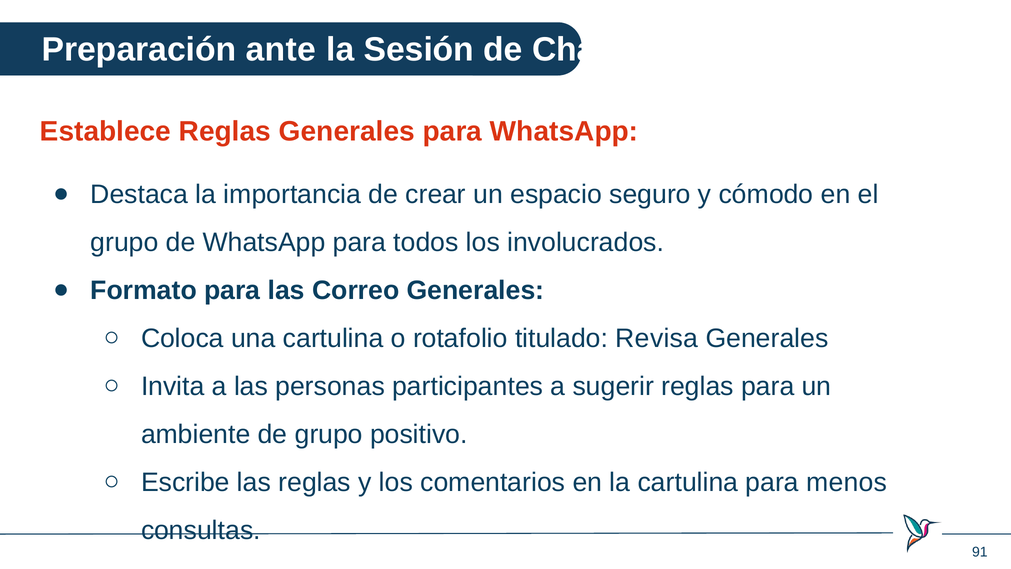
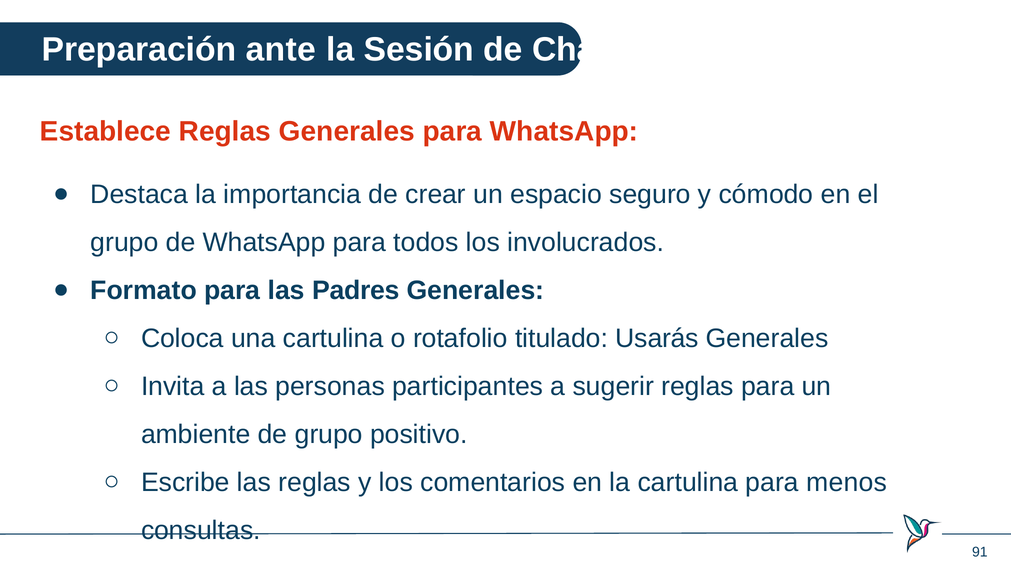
Correo: Correo -> Padres
Revisa: Revisa -> Usarás
